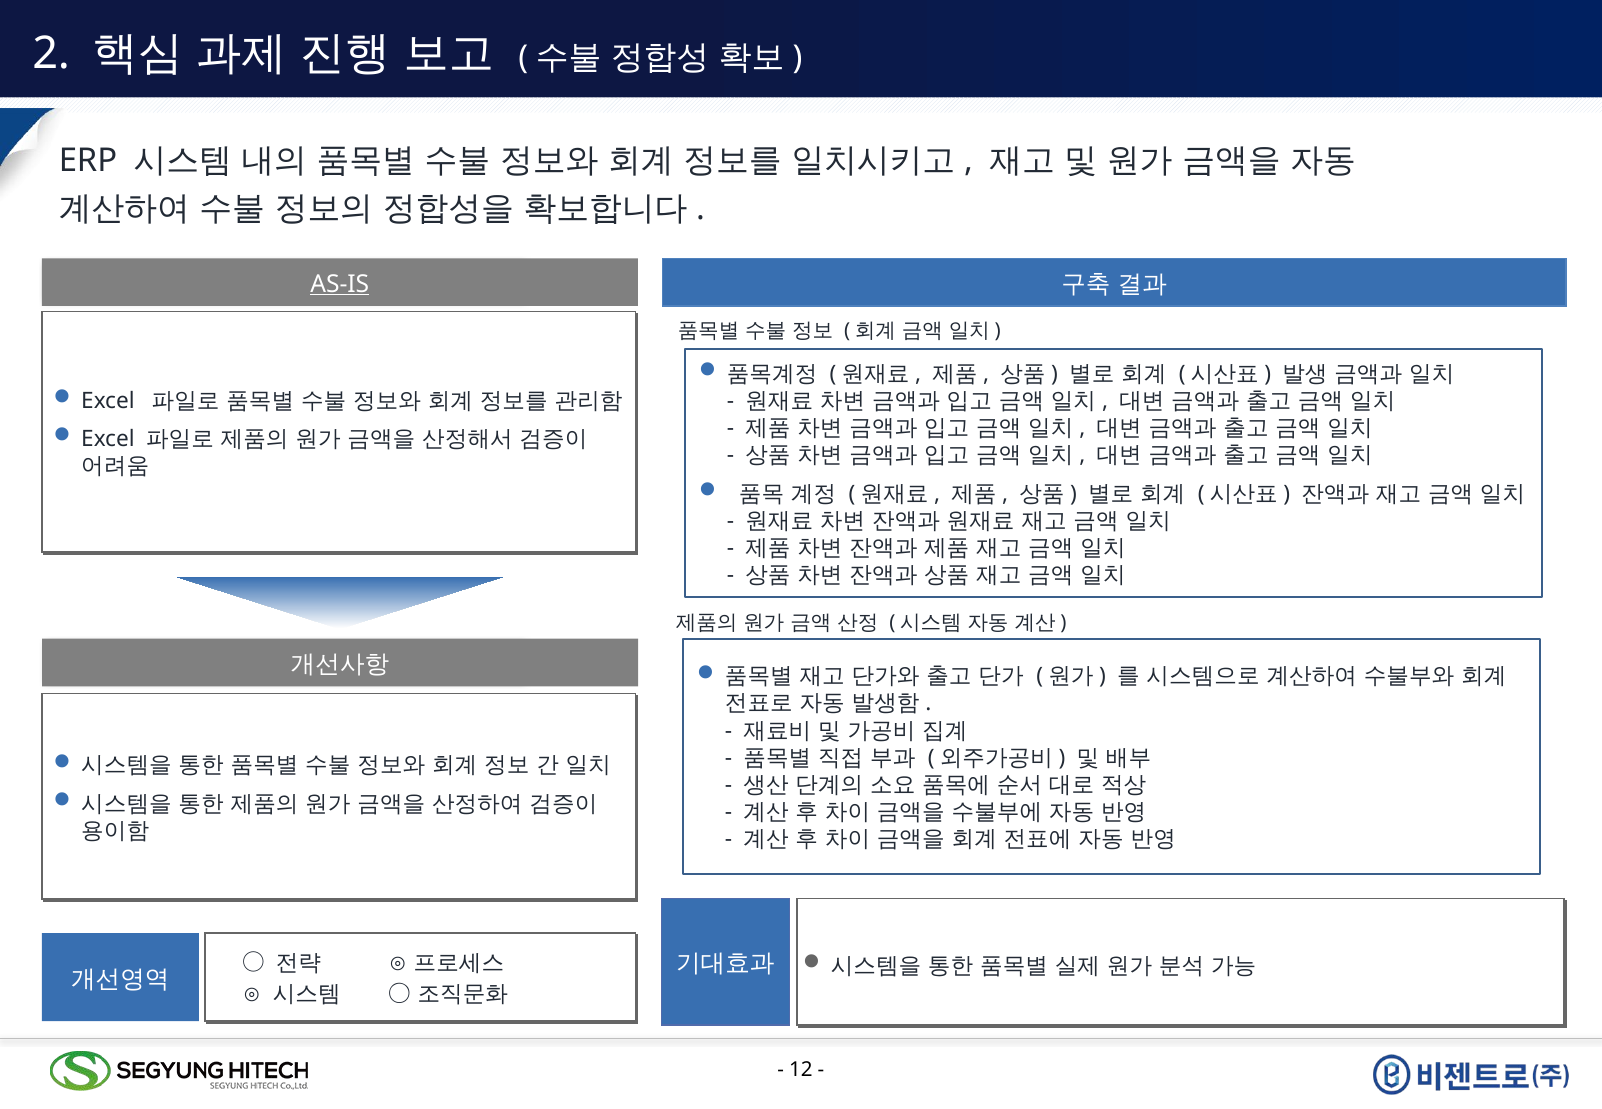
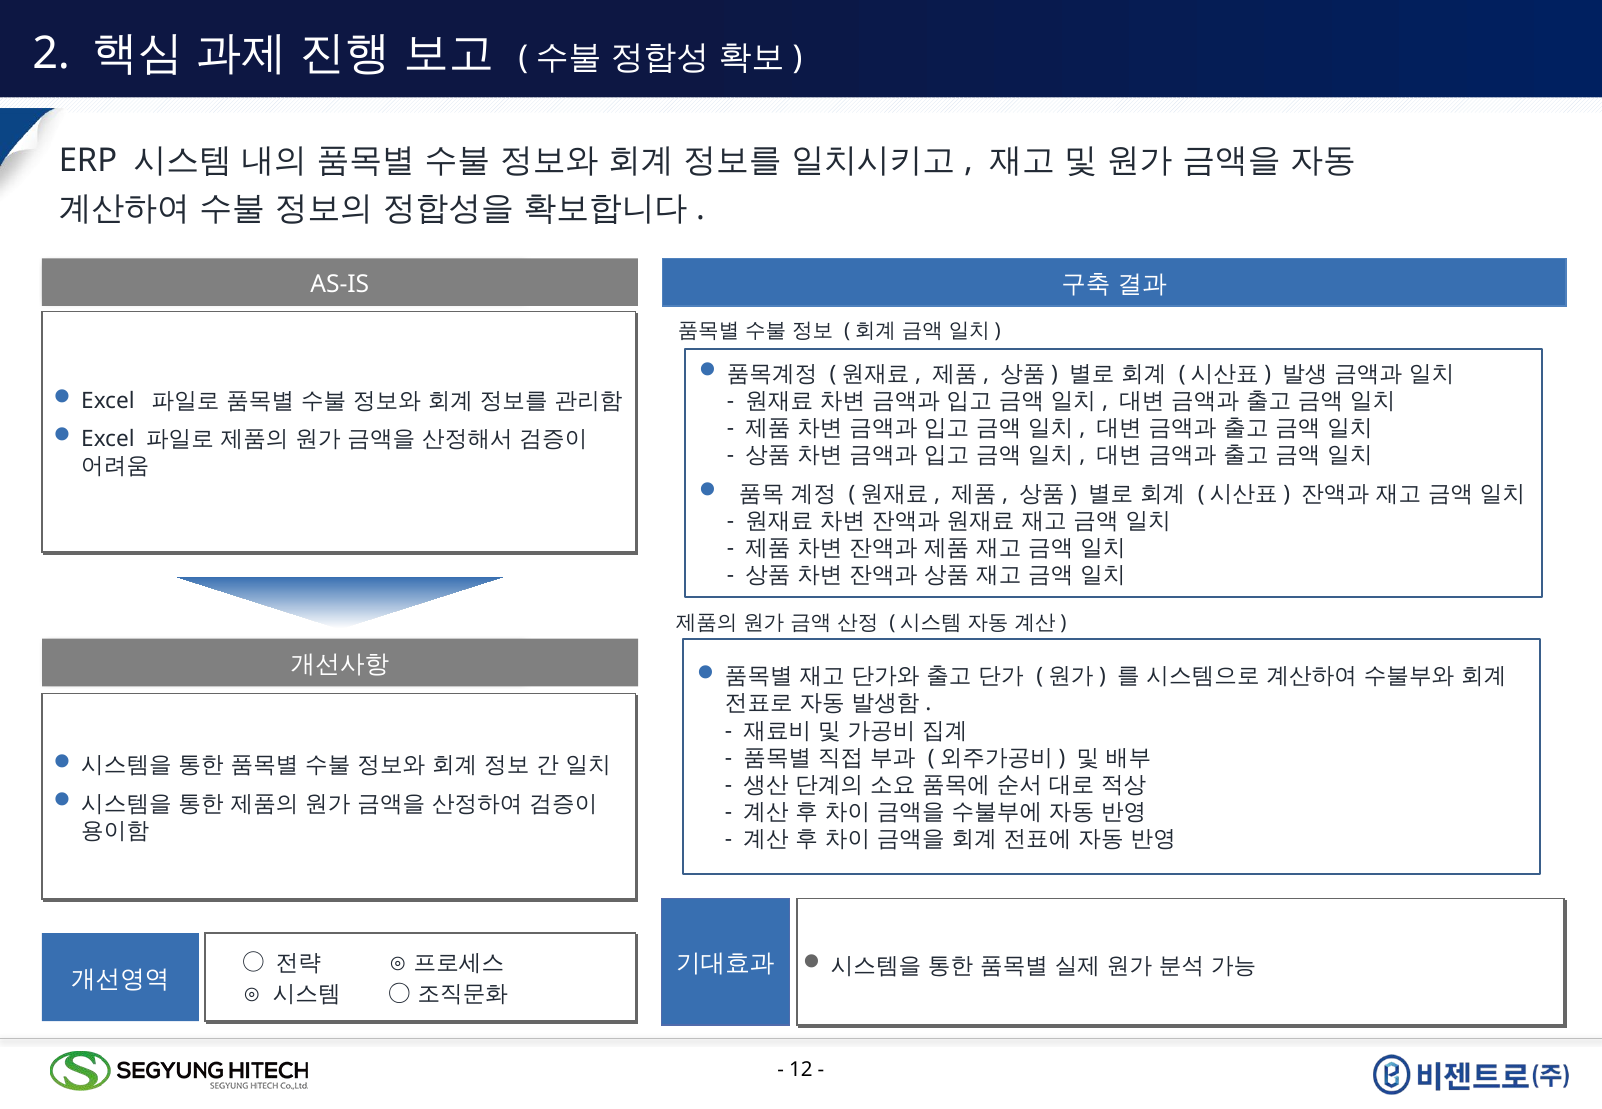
AS-IS underline: present -> none
